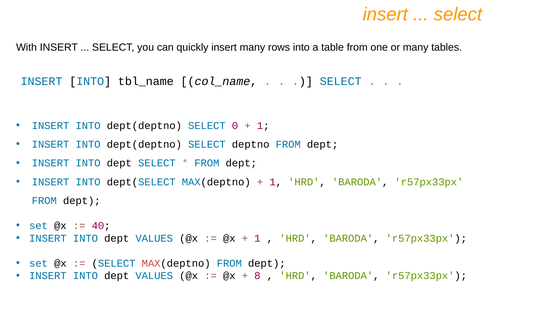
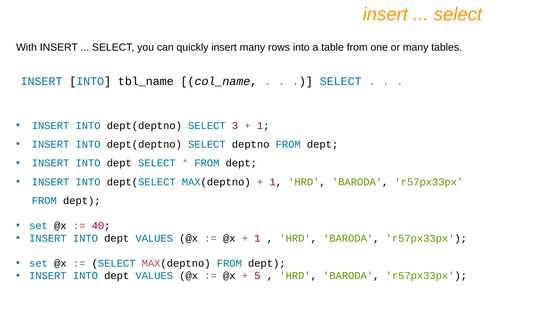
0: 0 -> 3
8: 8 -> 5
